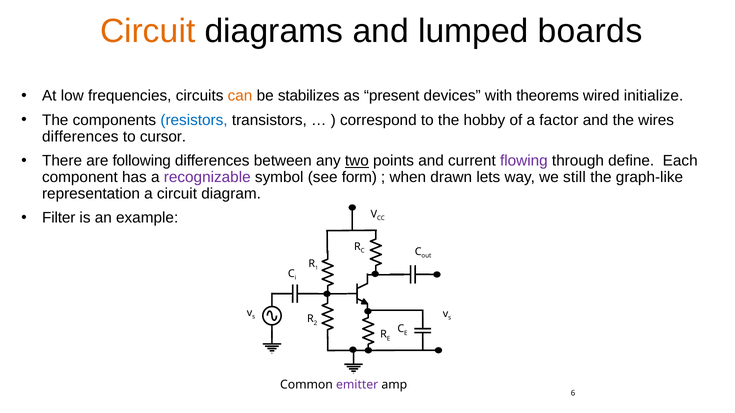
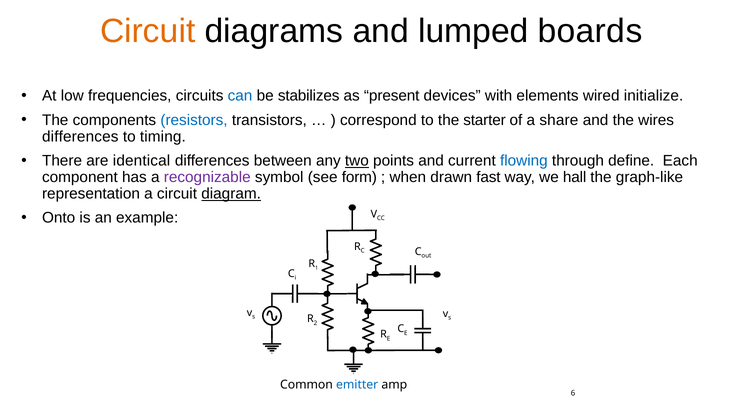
can colour: orange -> blue
theorems: theorems -> elements
hobby: hobby -> starter
factor: factor -> share
cursor: cursor -> timing
following: following -> identical
flowing colour: purple -> blue
lets: lets -> fast
still: still -> hall
diagram underline: none -> present
Filter: Filter -> Onto
emitter colour: purple -> blue
